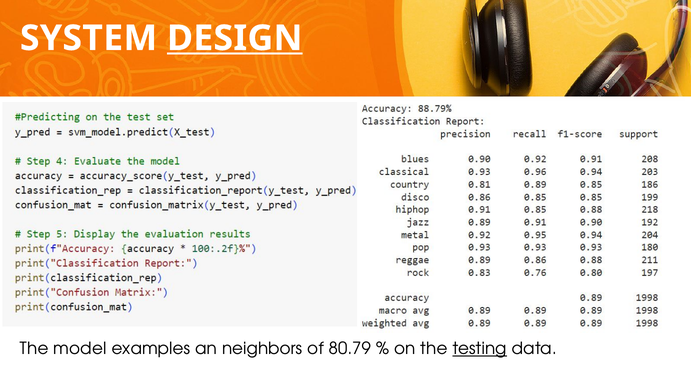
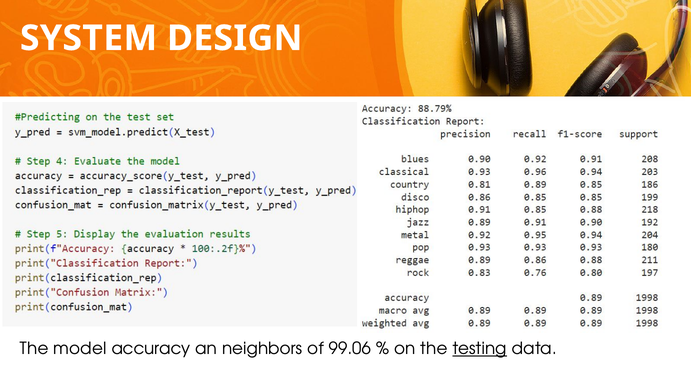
DESIGN underline: present -> none
examples: examples -> accuracy
80.79: 80.79 -> 99.06
